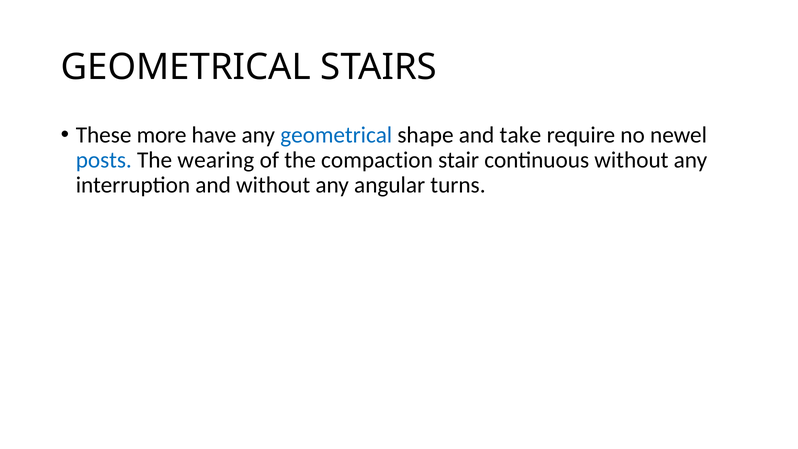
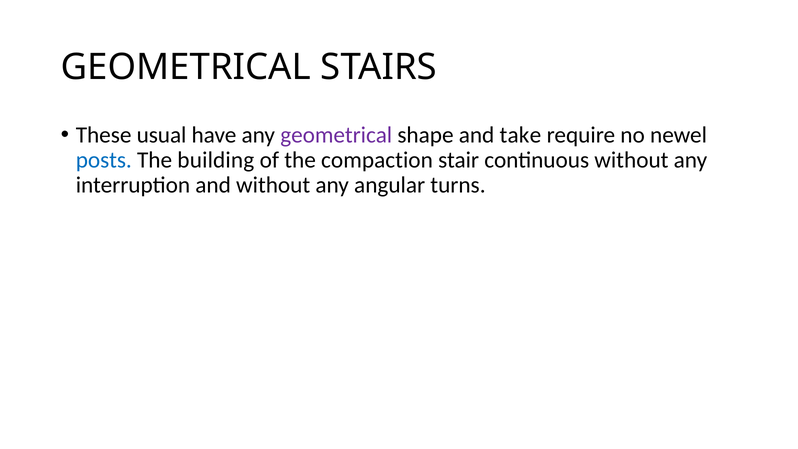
more: more -> usual
geometrical at (336, 135) colour: blue -> purple
wearing: wearing -> building
